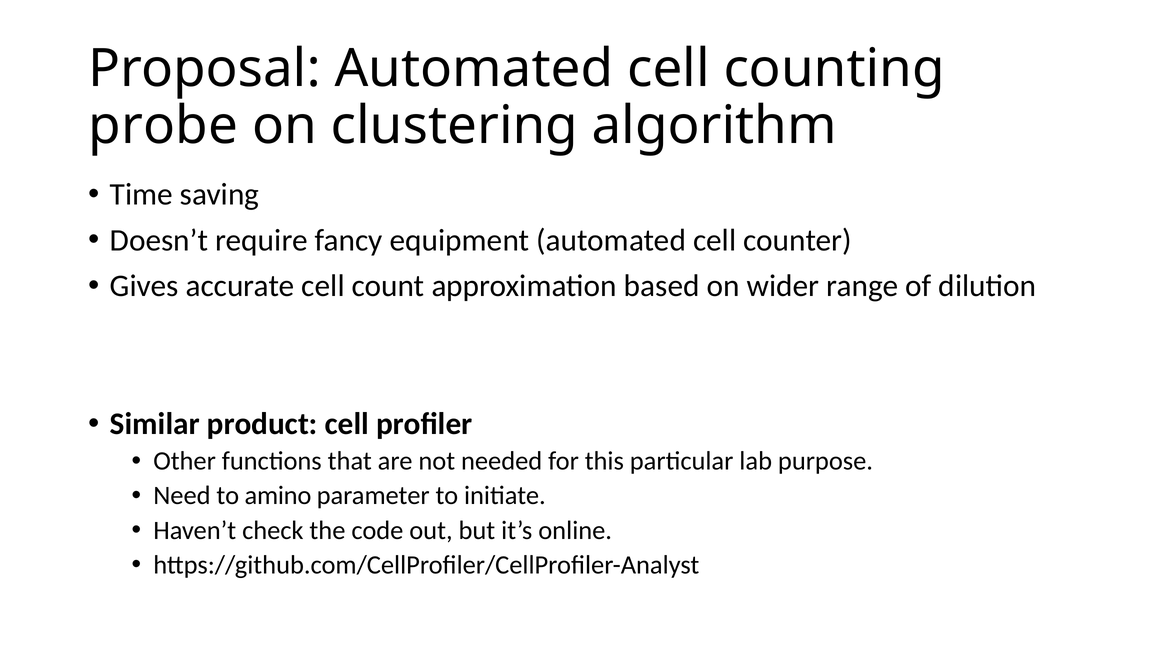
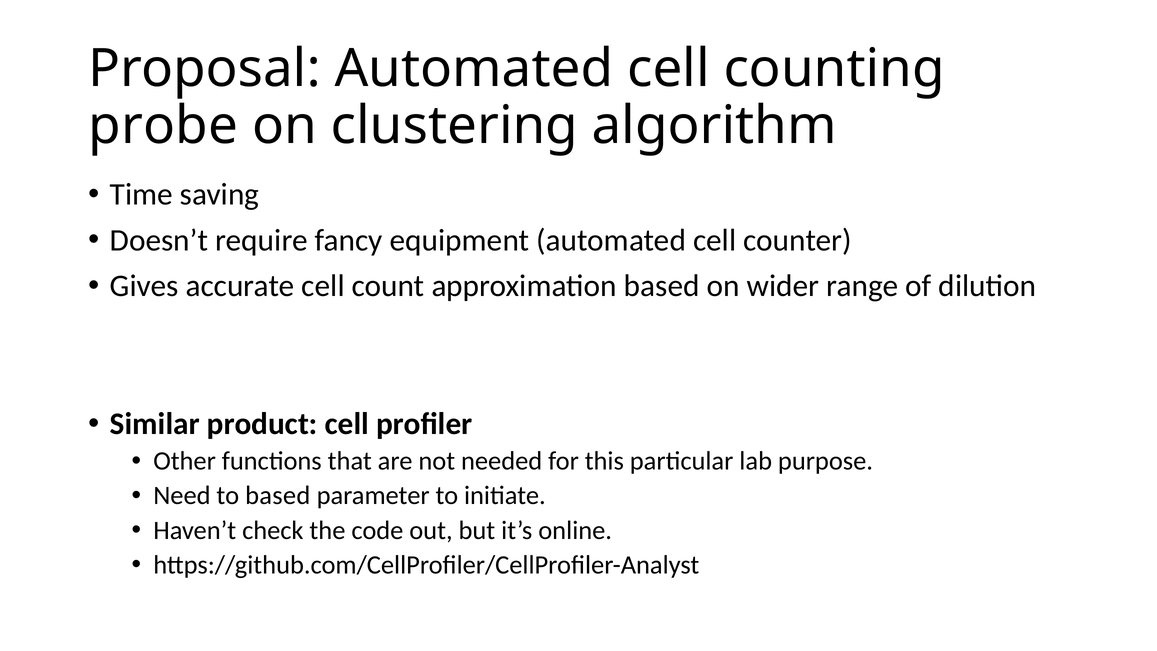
to amino: amino -> based
